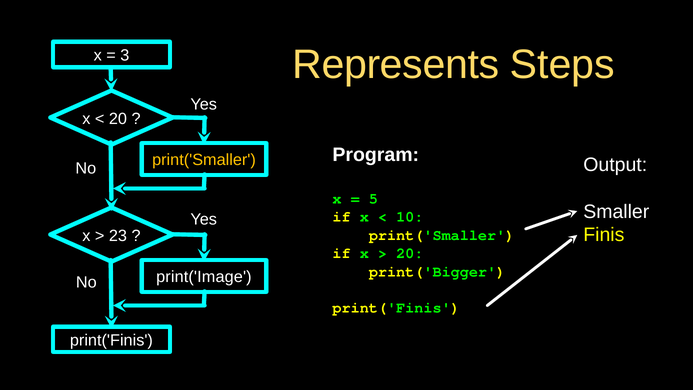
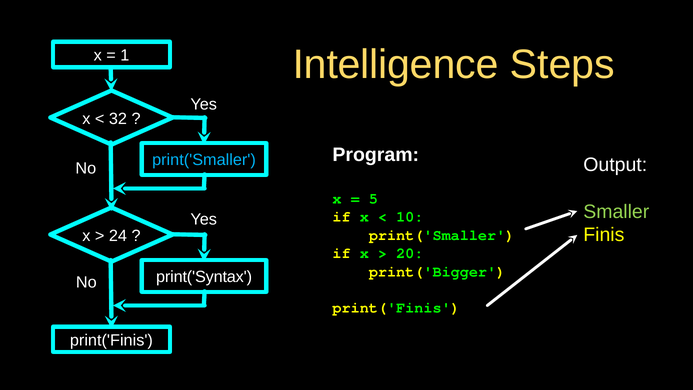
Represents: Represents -> Intelligence
3: 3 -> 1
20 at (118, 119): 20 -> 32
print('Smaller at (204, 160) colour: yellow -> light blue
Smaller colour: white -> light green
23: 23 -> 24
print('Image: print('Image -> print('Syntax
